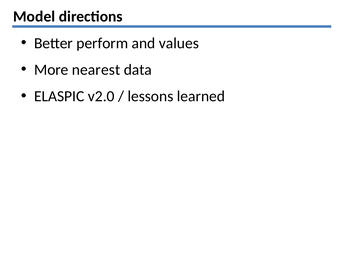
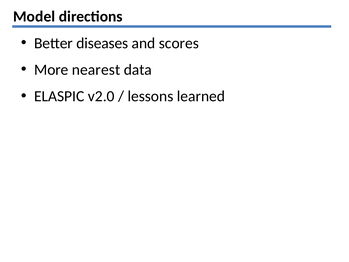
perform: perform -> diseases
values: values -> scores
